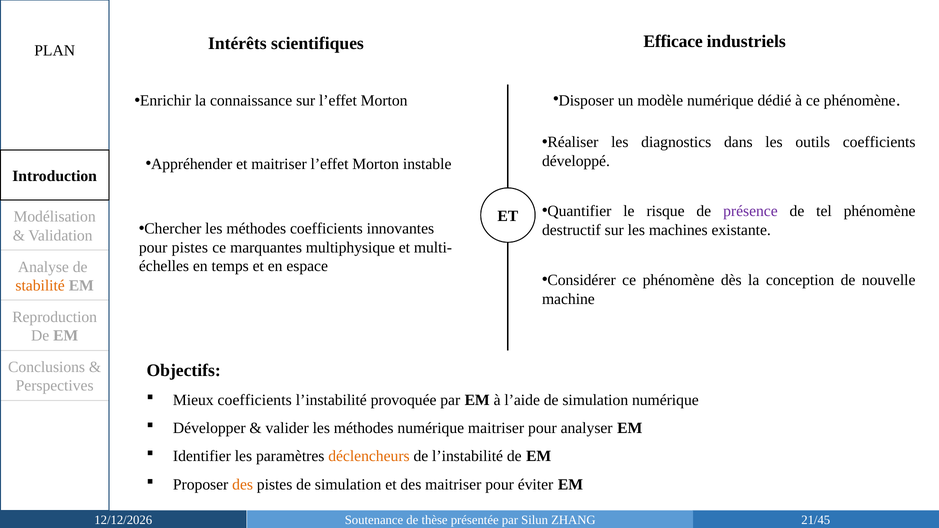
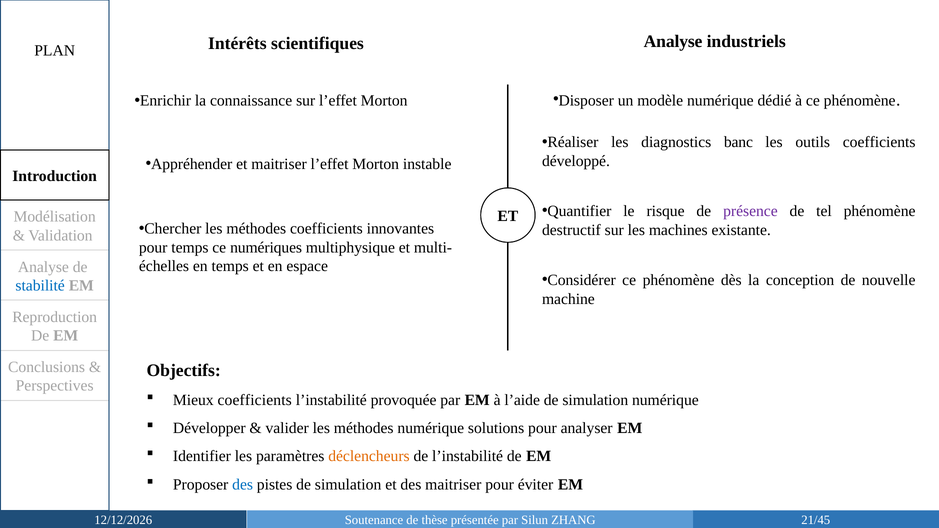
Efficace at (673, 41): Efficace -> Analyse
dans: dans -> banc
pour pistes: pistes -> temps
marquantes: marquantes -> numériques
stabilité colour: orange -> blue
numérique maitriser: maitriser -> solutions
des at (243, 485) colour: orange -> blue
